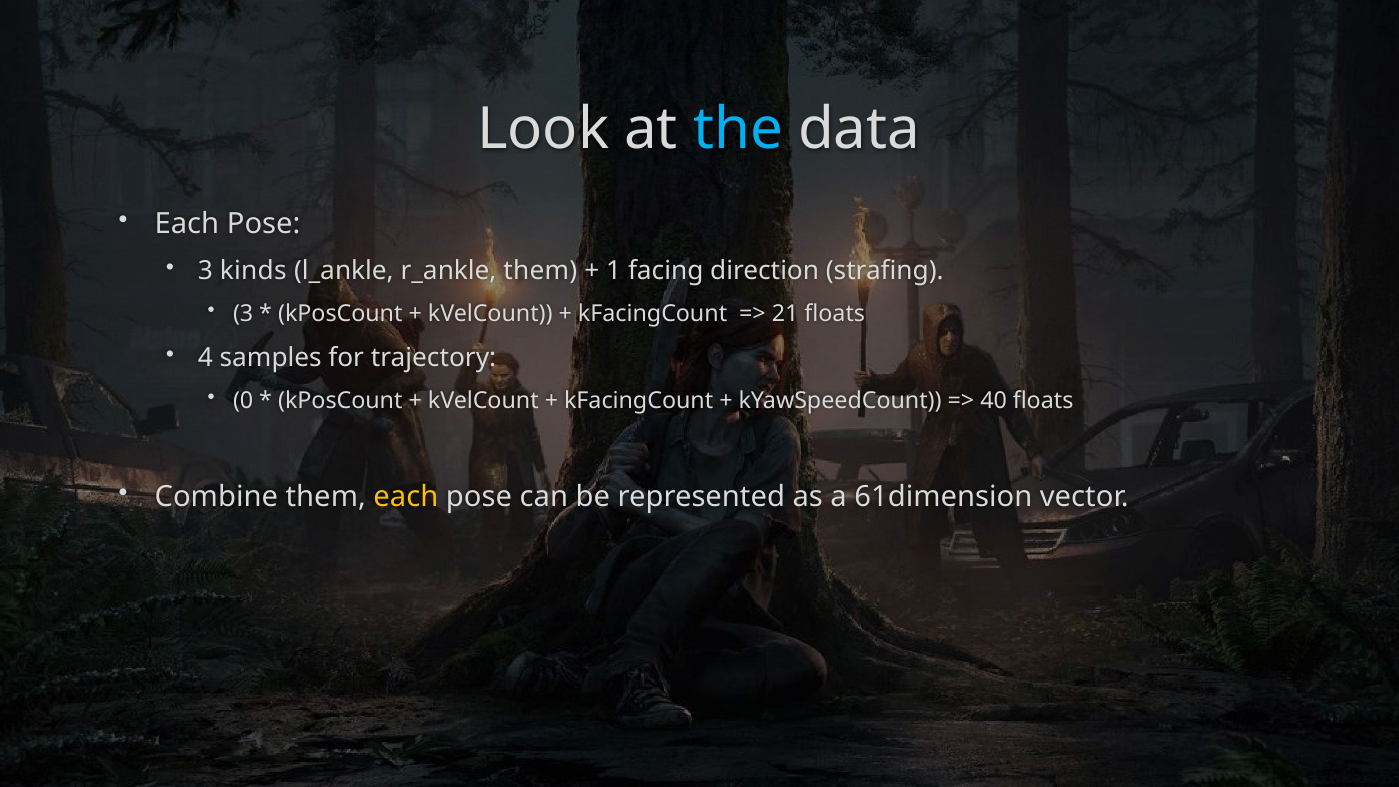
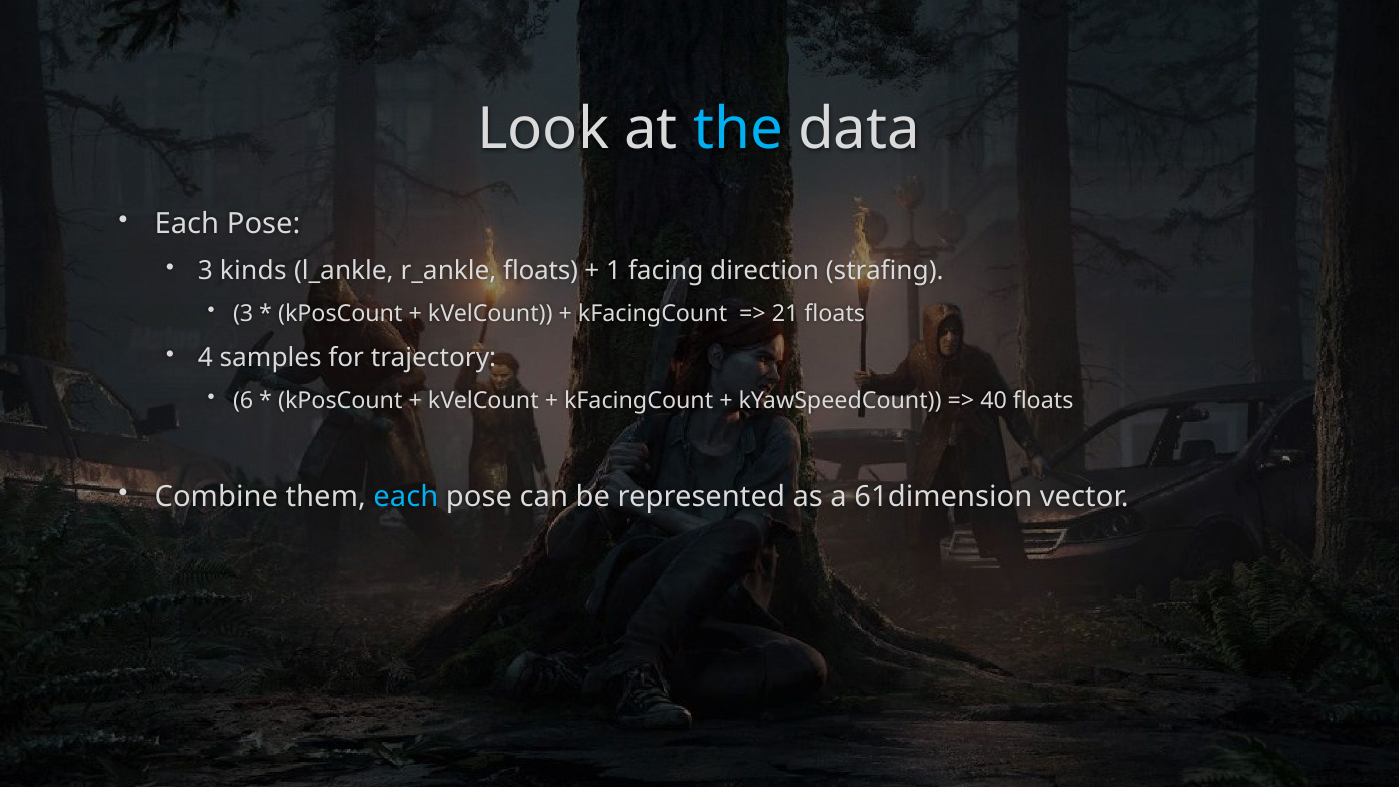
r_ankle them: them -> floats
0: 0 -> 6
each at (406, 496) colour: yellow -> light blue
